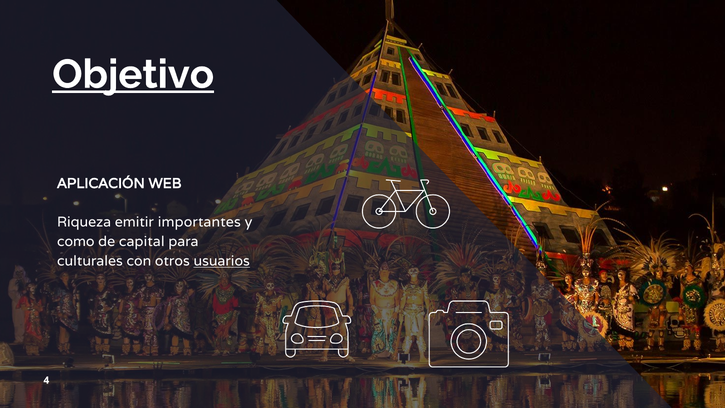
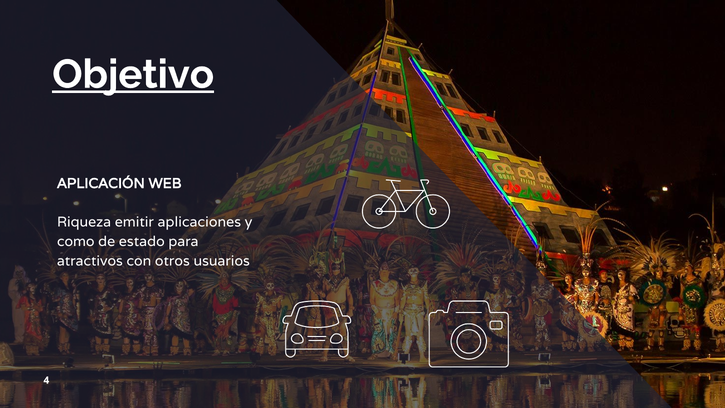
importantes: importantes -> aplicaciones
capital: capital -> estado
culturales: culturales -> atractivos
usuarios underline: present -> none
